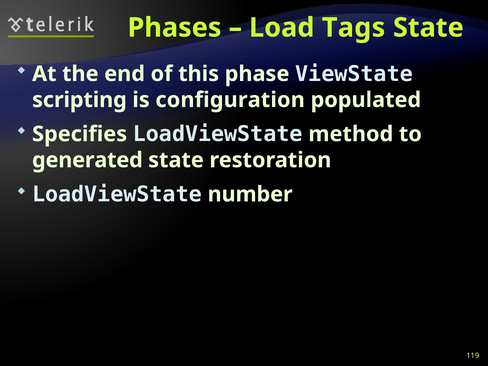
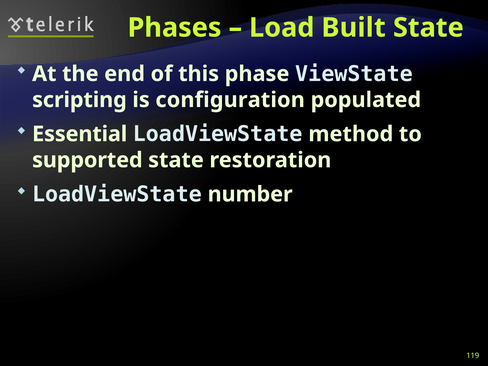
Tags: Tags -> Built
Specifies: Specifies -> Essential
generated: generated -> supported
